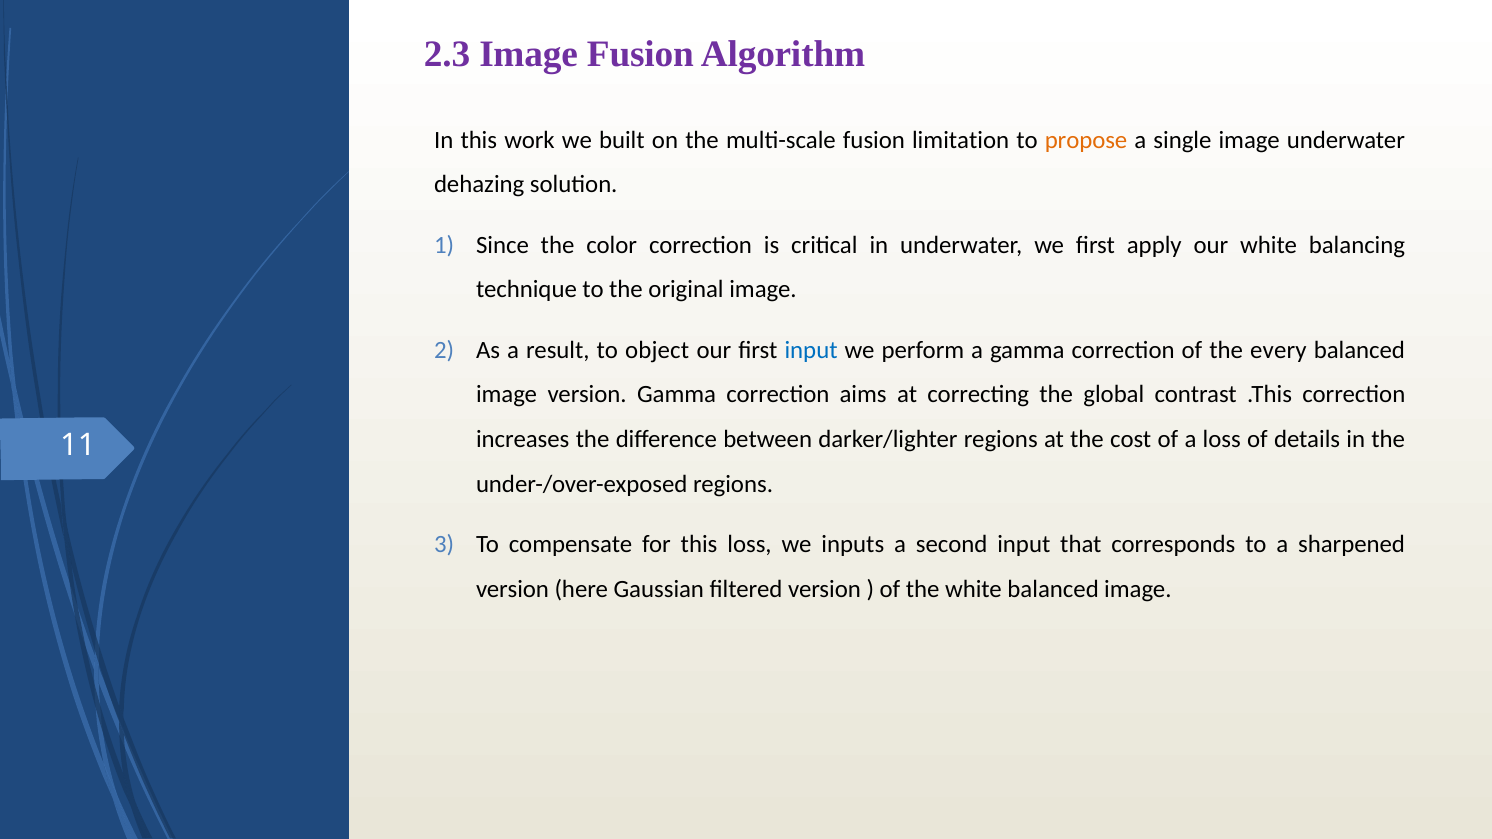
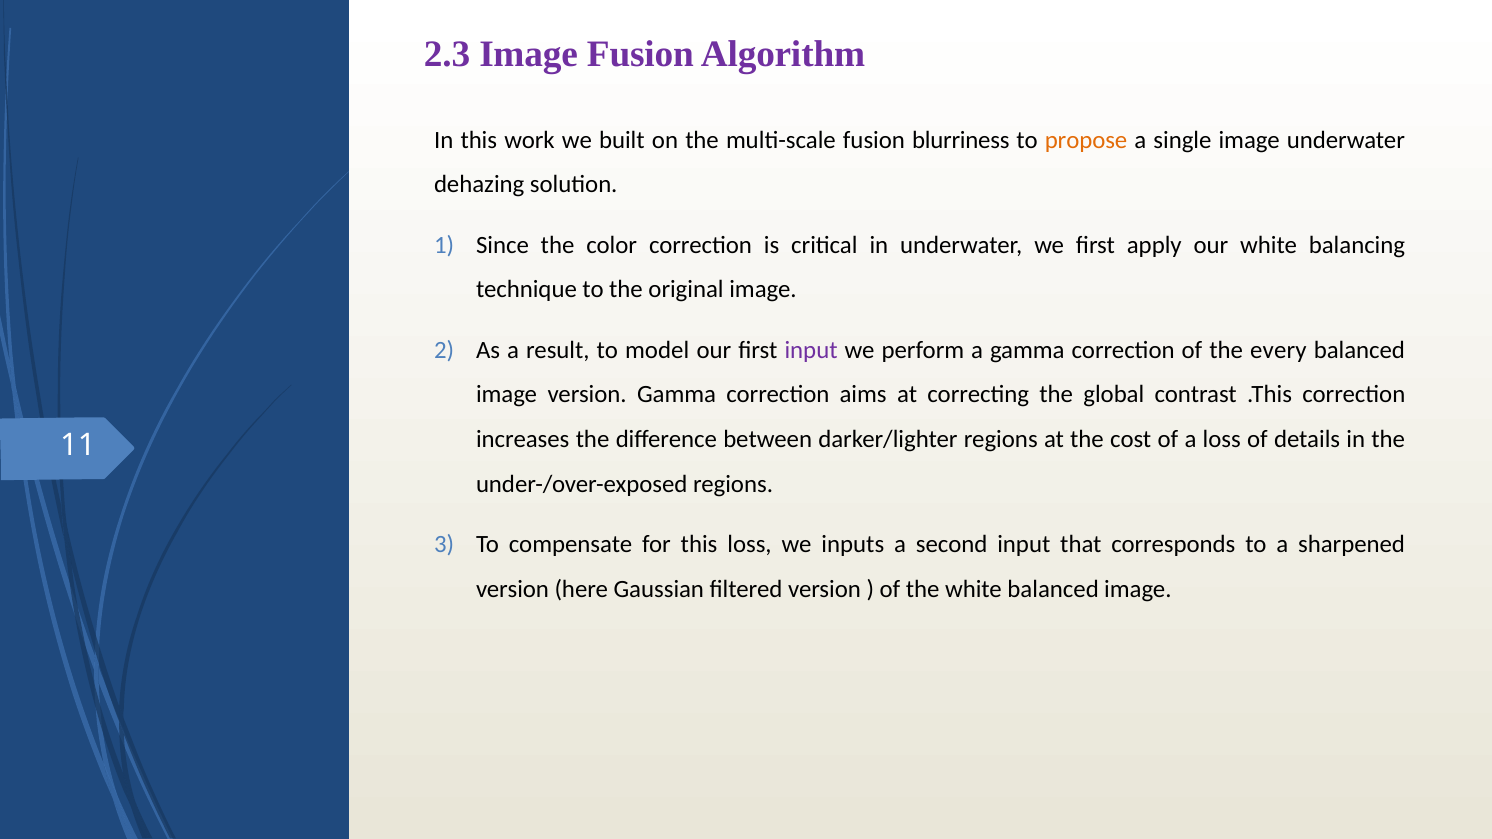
limitation: limitation -> blurriness
object: object -> model
input at (811, 350) colour: blue -> purple
